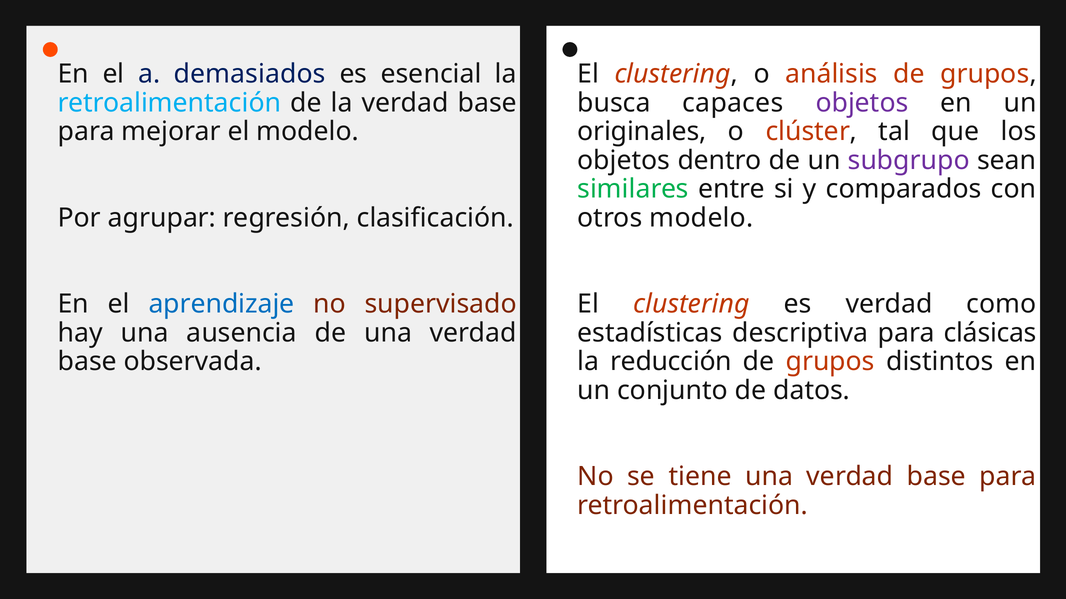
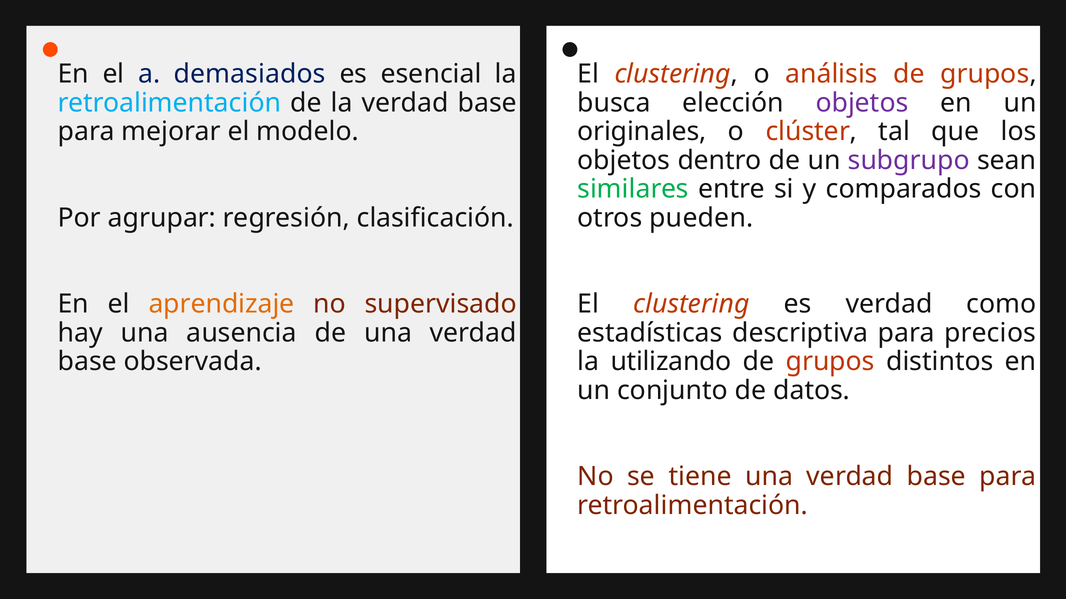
capaces: capaces -> elección
otros modelo: modelo -> pueden
aprendizaje colour: blue -> orange
clásicas: clásicas -> precios
reducción: reducción -> utilizando
